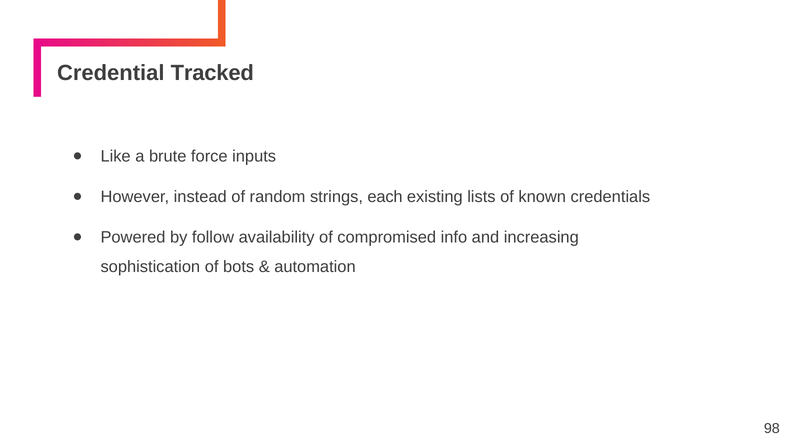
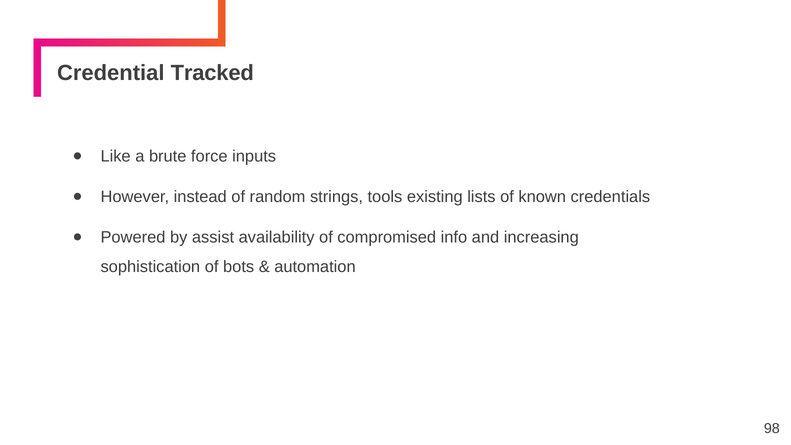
each: each -> tools
follow: follow -> assist
